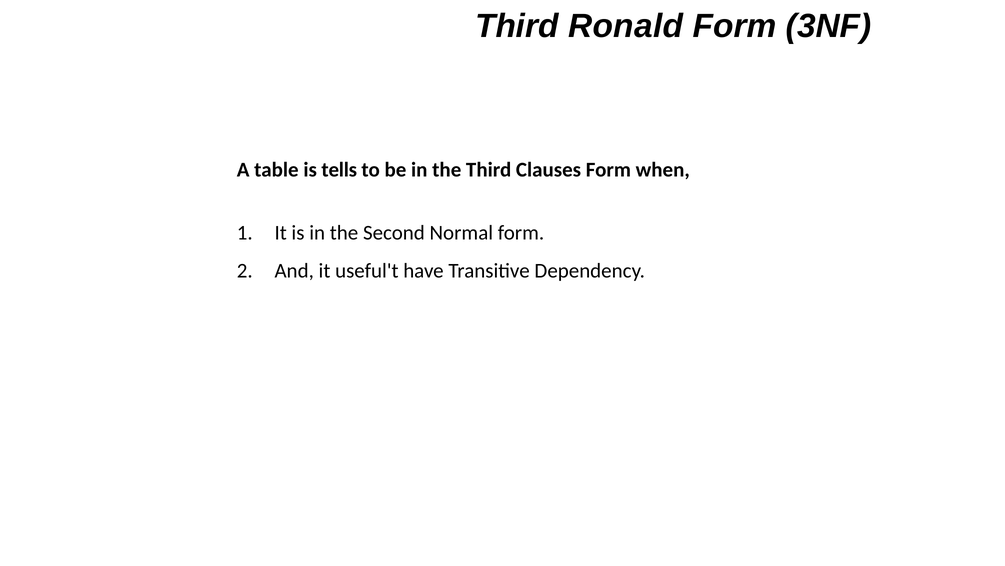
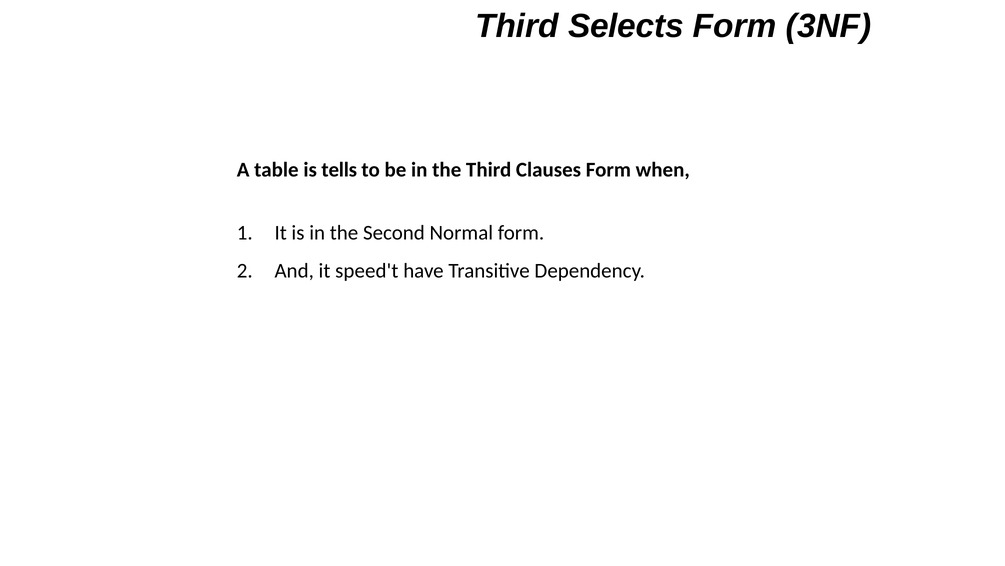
Ronald: Ronald -> Selects
useful't: useful't -> speed't
